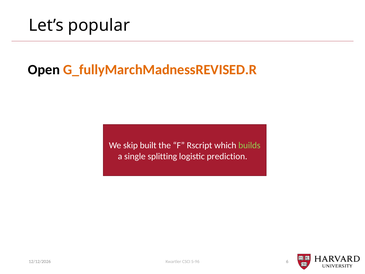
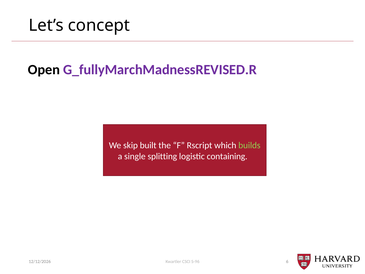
popular: popular -> concept
G_fullyMarchMadnessREVISED.R colour: orange -> purple
prediction: prediction -> containing
